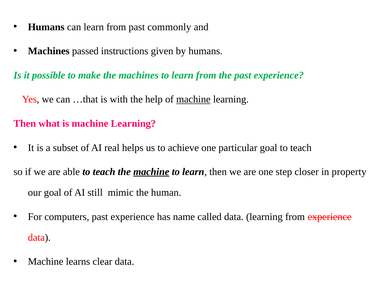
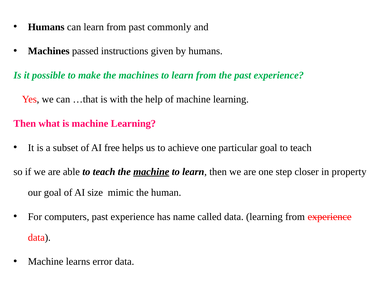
machine at (193, 99) underline: present -> none
real: real -> free
still: still -> size
clear: clear -> error
